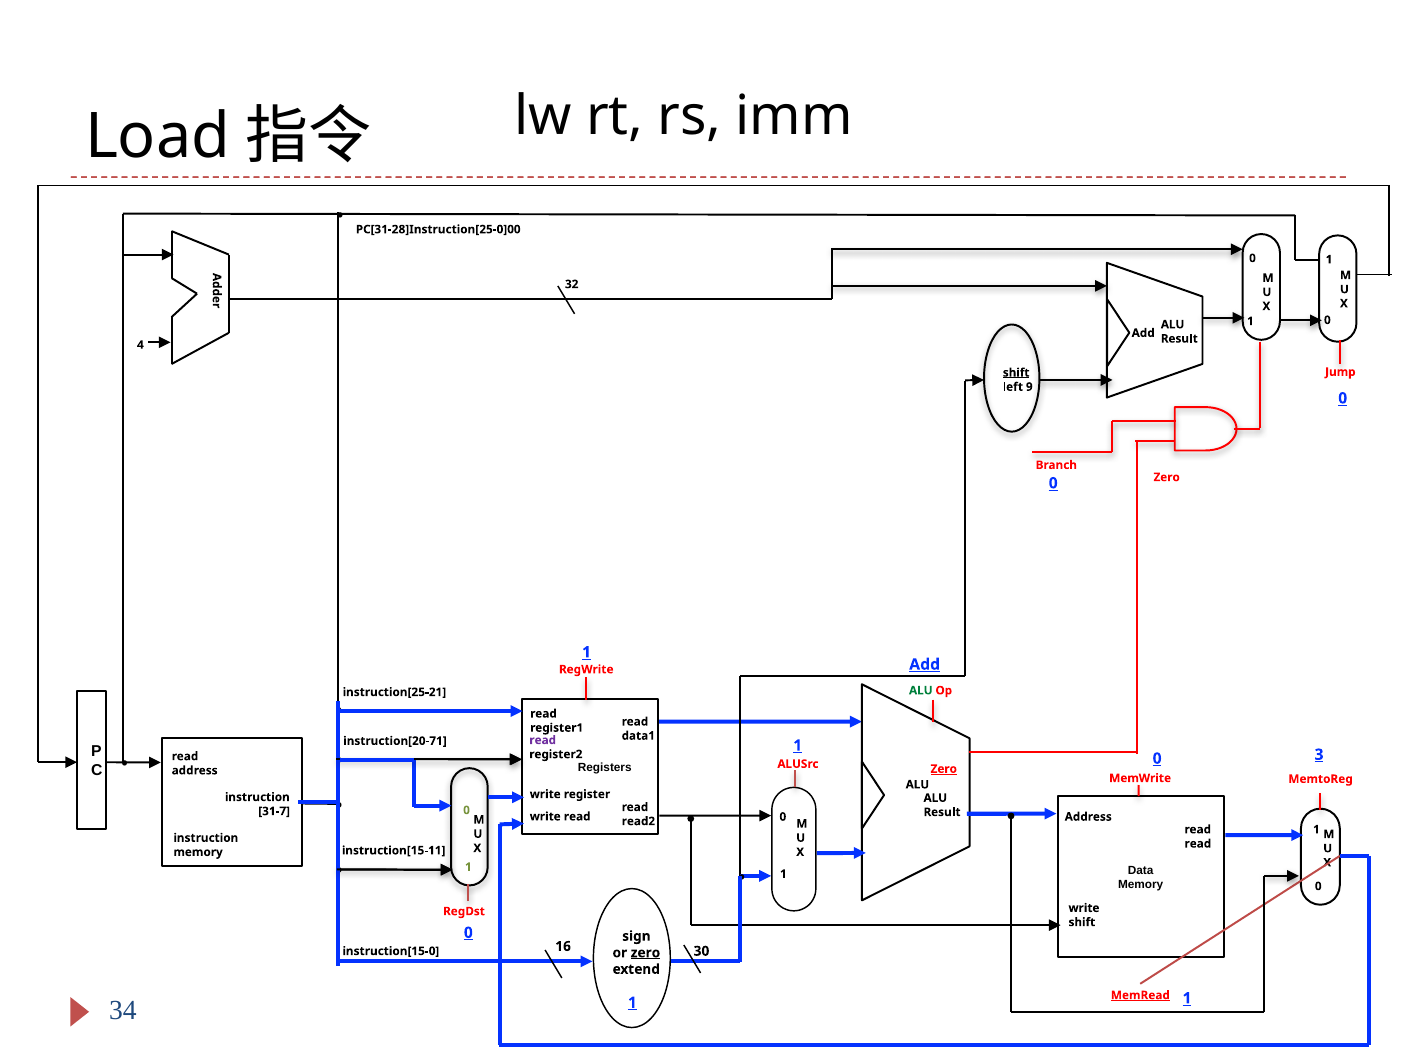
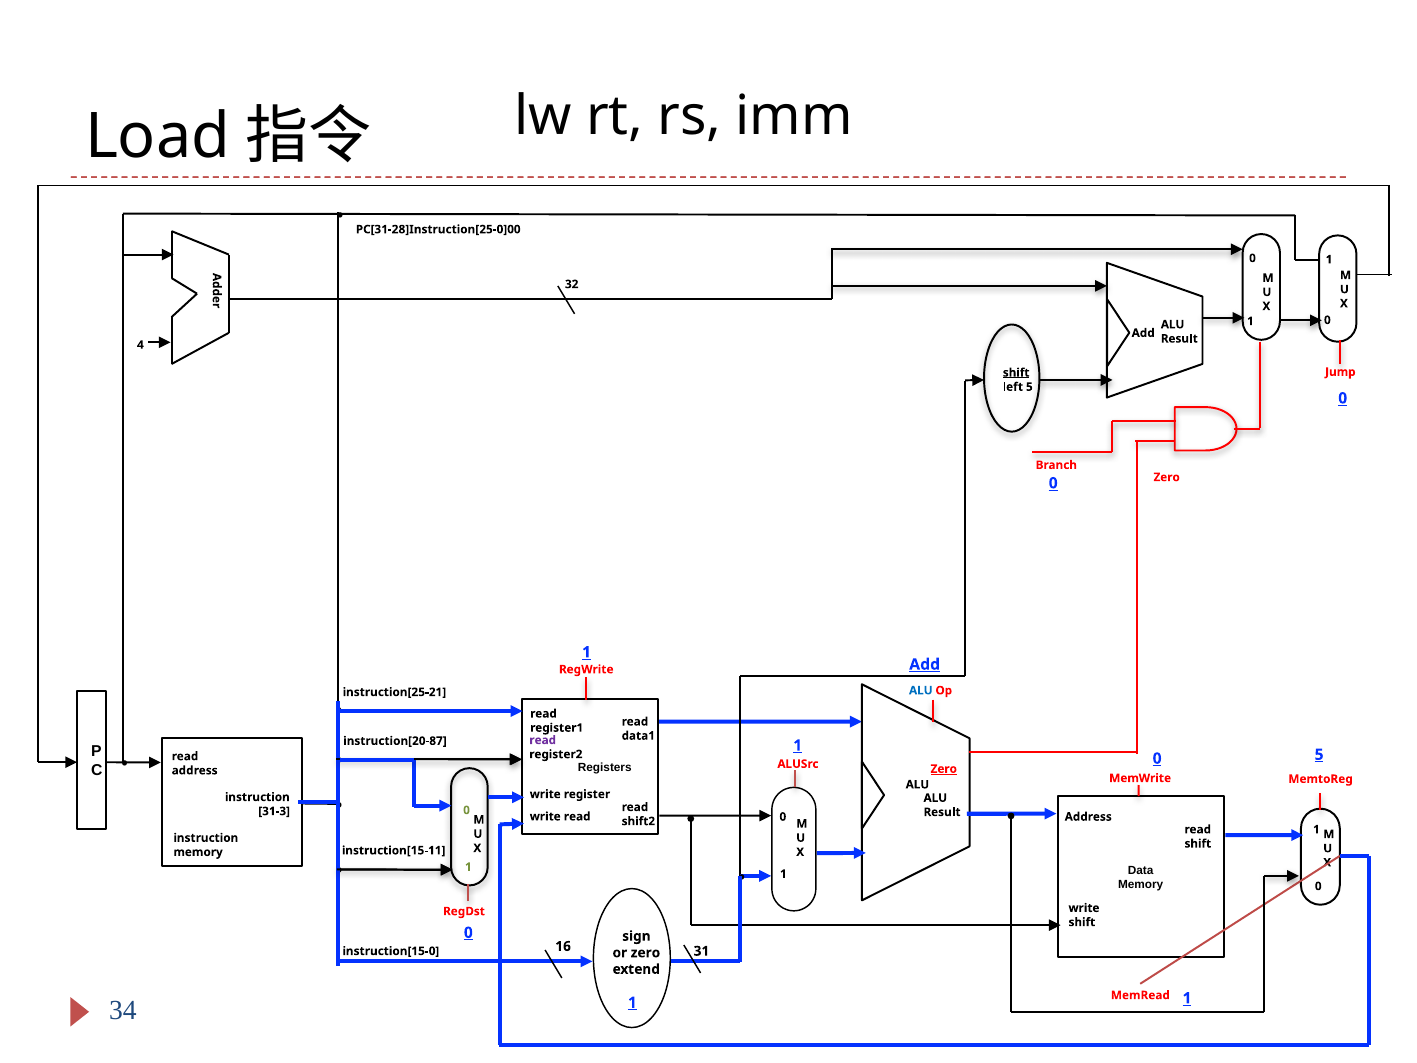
left 9: 9 -> 5
ALU at (921, 690) colour: green -> blue
instruction[20-71: instruction[20-71 -> instruction[20-87
0 3: 3 -> 5
31-7: 31-7 -> 31-3
read2: read2 -> shift2
read at (1198, 843): read -> shift
30: 30 -> 31
zero at (645, 952) underline: present -> none
MemRead underline: present -> none
